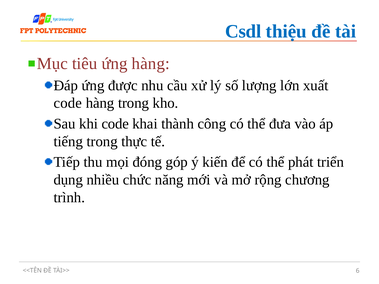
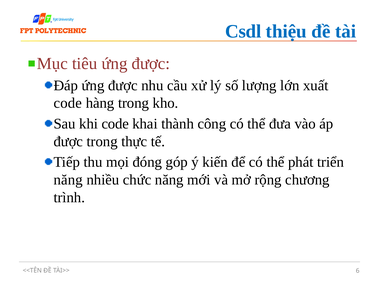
tiêu ứng hàng: hàng -> được
tiếng at (68, 142): tiếng -> được
dụng at (68, 180): dụng -> năng
